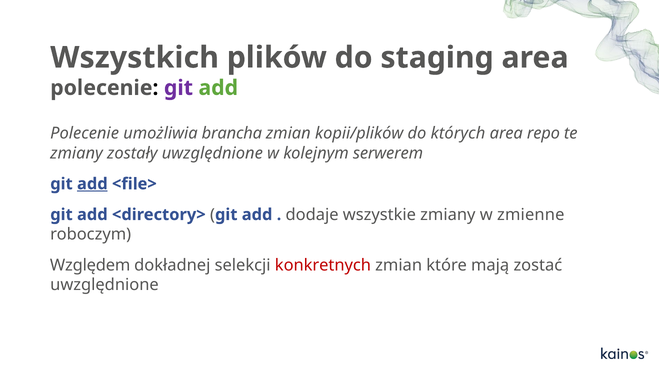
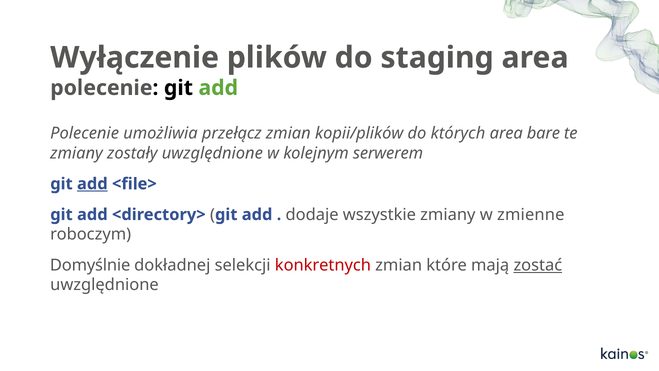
Wszystkich: Wszystkich -> Wyłączenie
git at (178, 88) colour: purple -> black
brancha: brancha -> przełącz
repo: repo -> bare
Względem: Względem -> Domyślnie
zostać underline: none -> present
